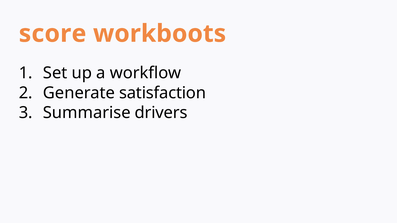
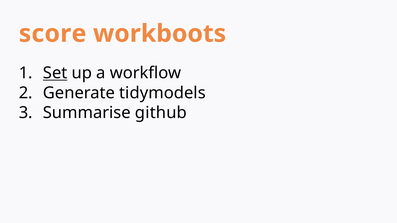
Set underline: none -> present
satisfaction: satisfaction -> tidymodels
drivers: drivers -> github
